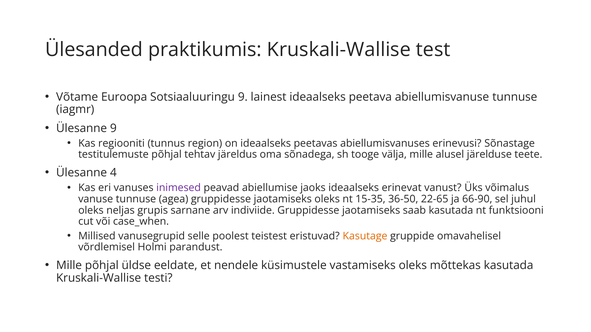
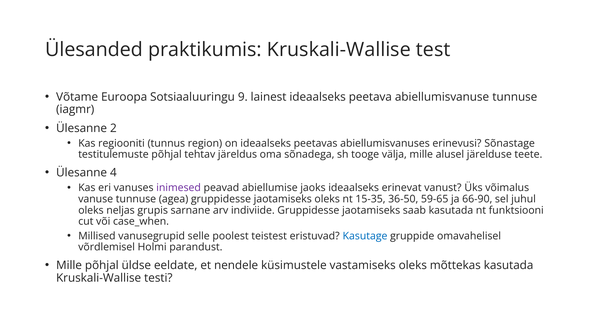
Ülesanne 9: 9 -> 2
22-65: 22-65 -> 59-65
Kasutage colour: orange -> blue
